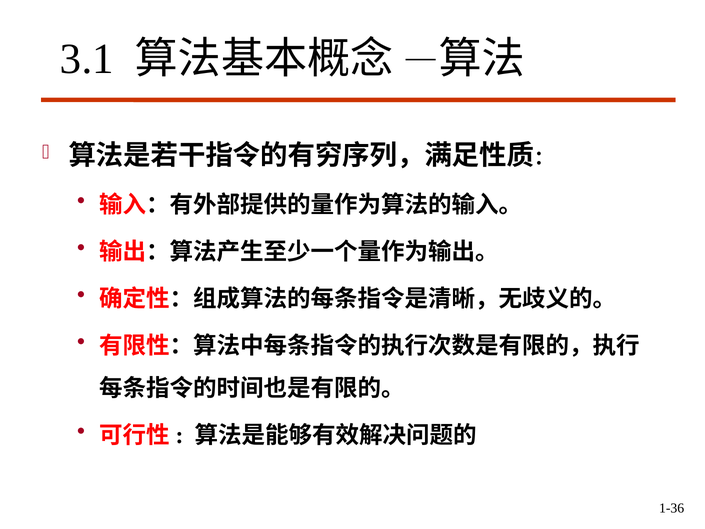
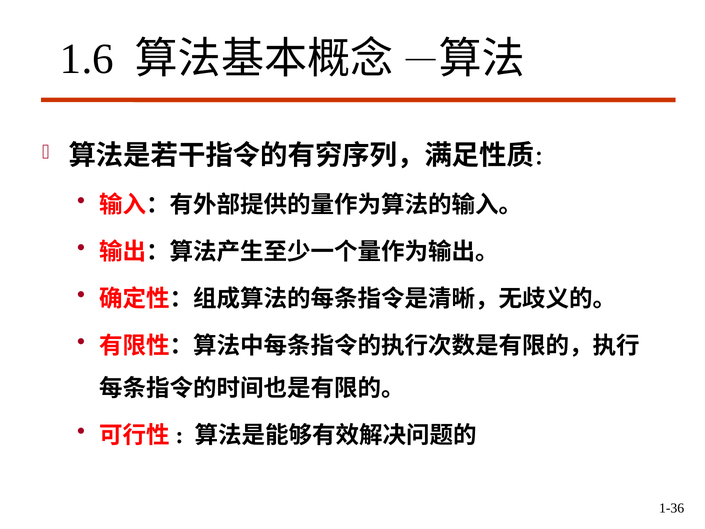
3.1: 3.1 -> 1.6
